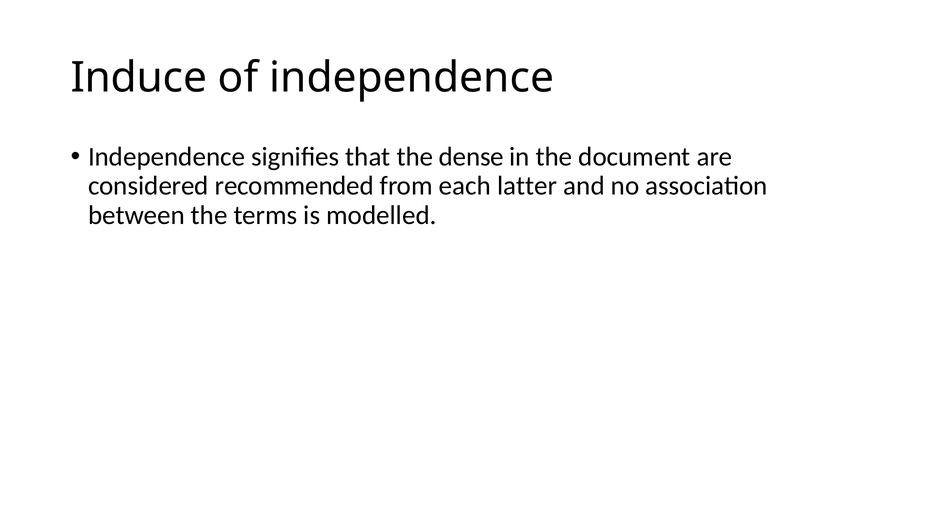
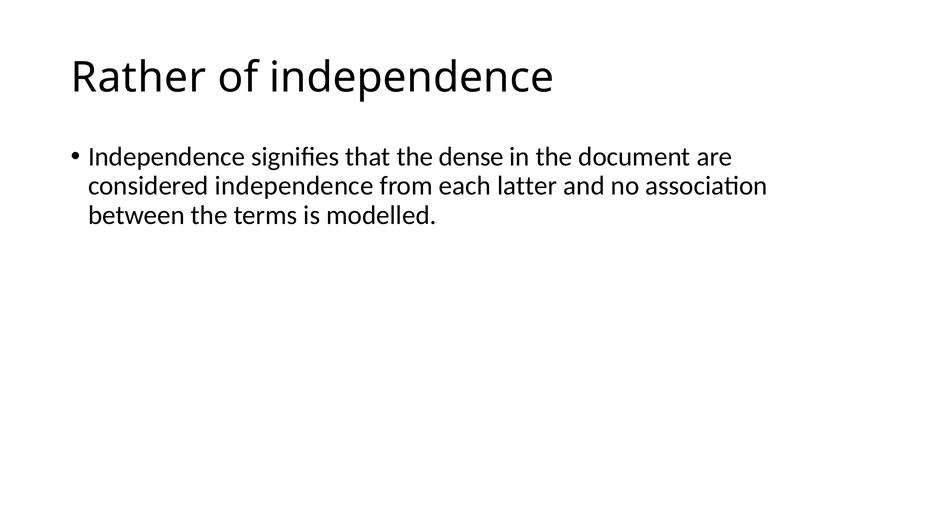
Induce: Induce -> Rather
considered recommended: recommended -> independence
